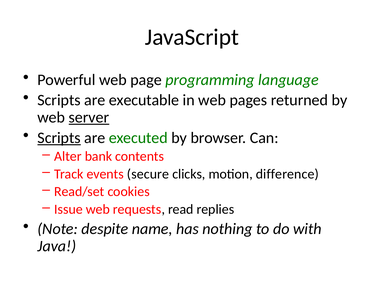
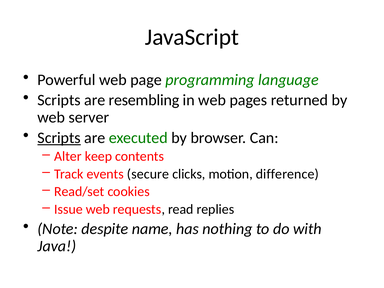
executable: executable -> resembling
server underline: present -> none
bank: bank -> keep
